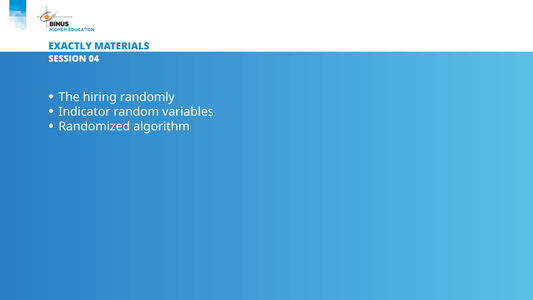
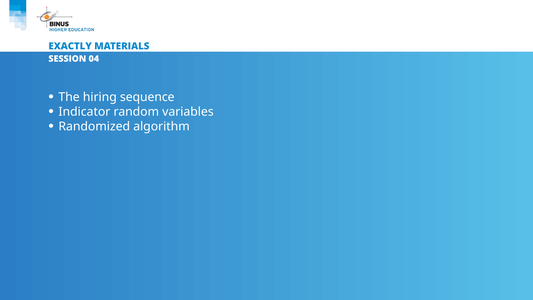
randomly: randomly -> sequence
